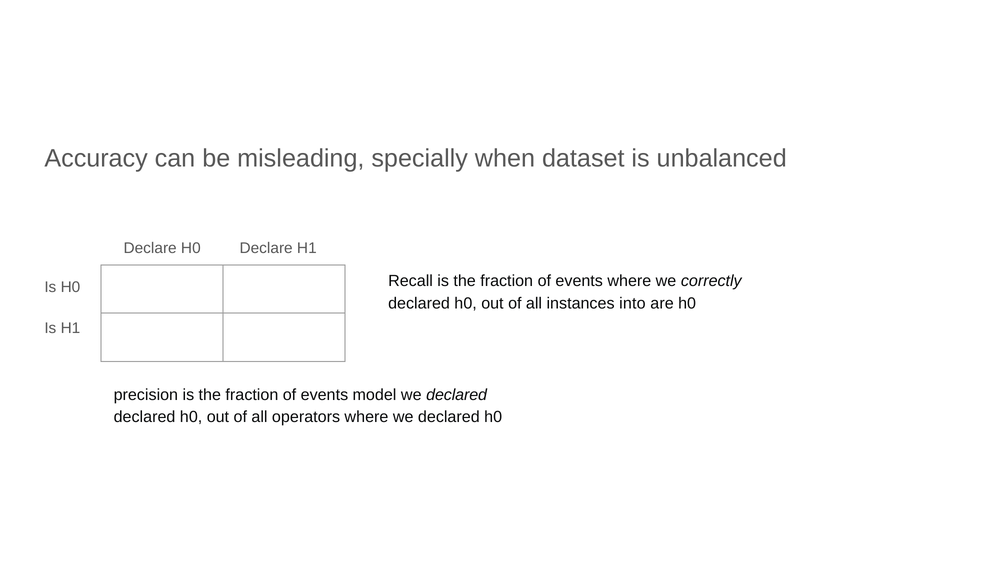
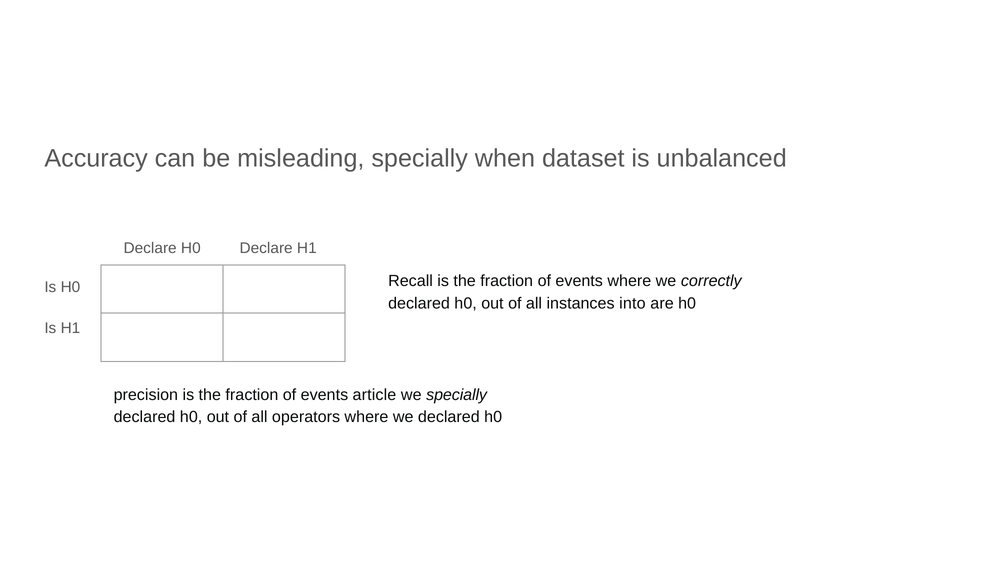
model: model -> article
declared at (457, 395): declared -> specially
